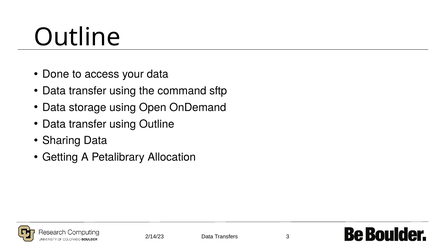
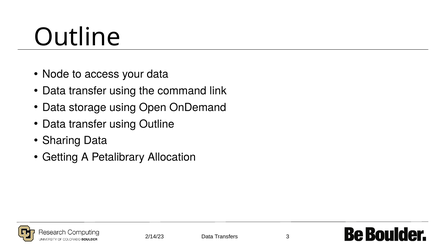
Done: Done -> Node
sftp: sftp -> link
